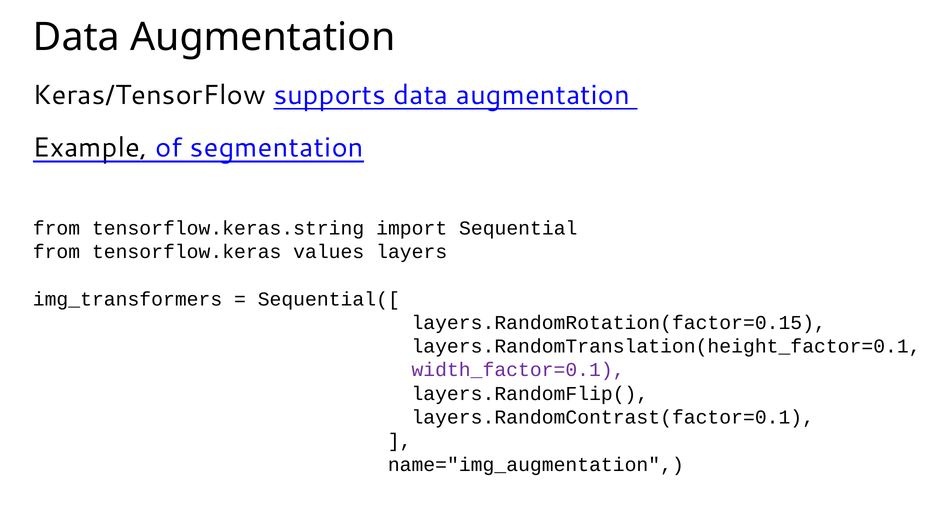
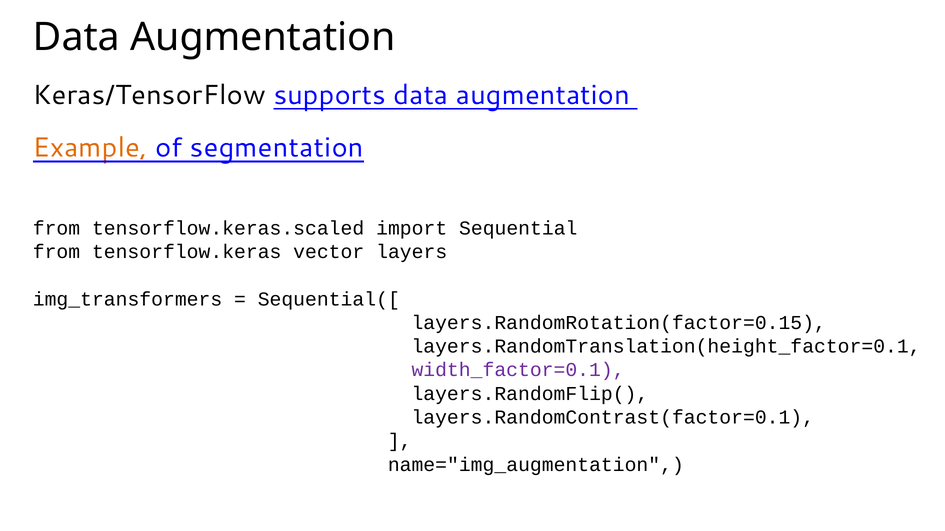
Example colour: black -> orange
tensorflow.keras.string: tensorflow.keras.string -> tensorflow.keras.scaled
values: values -> vector
